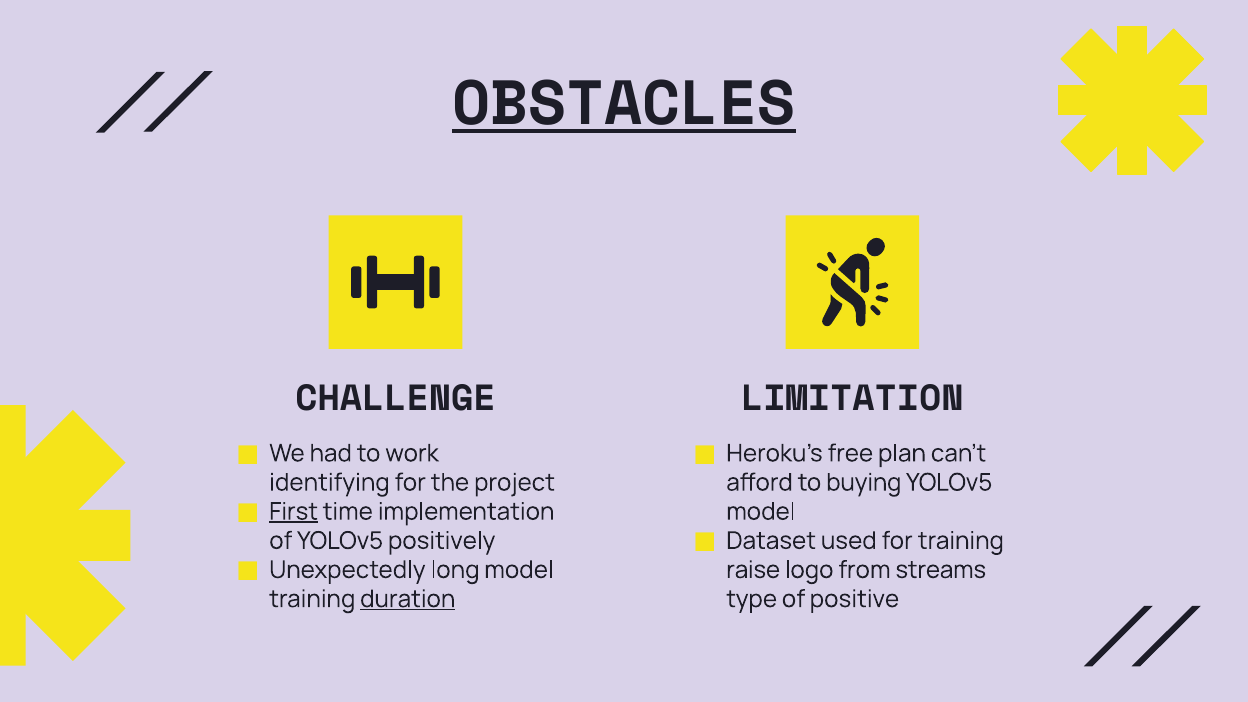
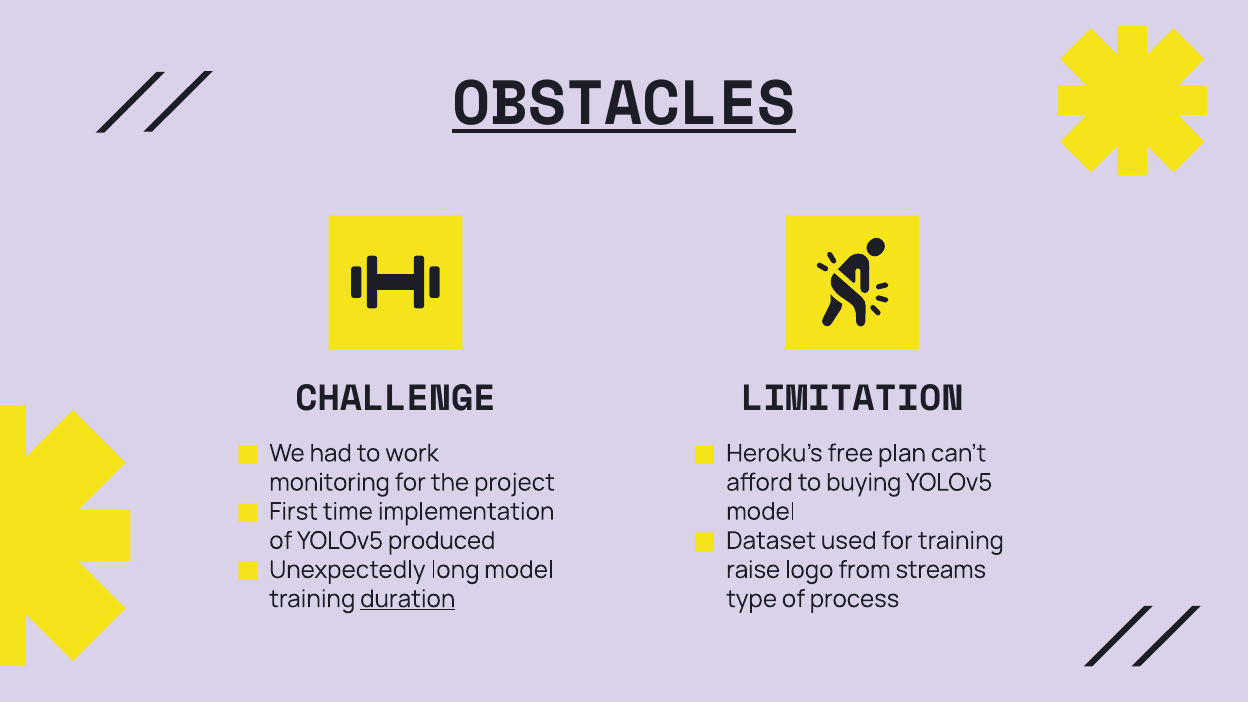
identifying: identifying -> monitoring
First underline: present -> none
positively: positively -> produced
positive: positive -> process
